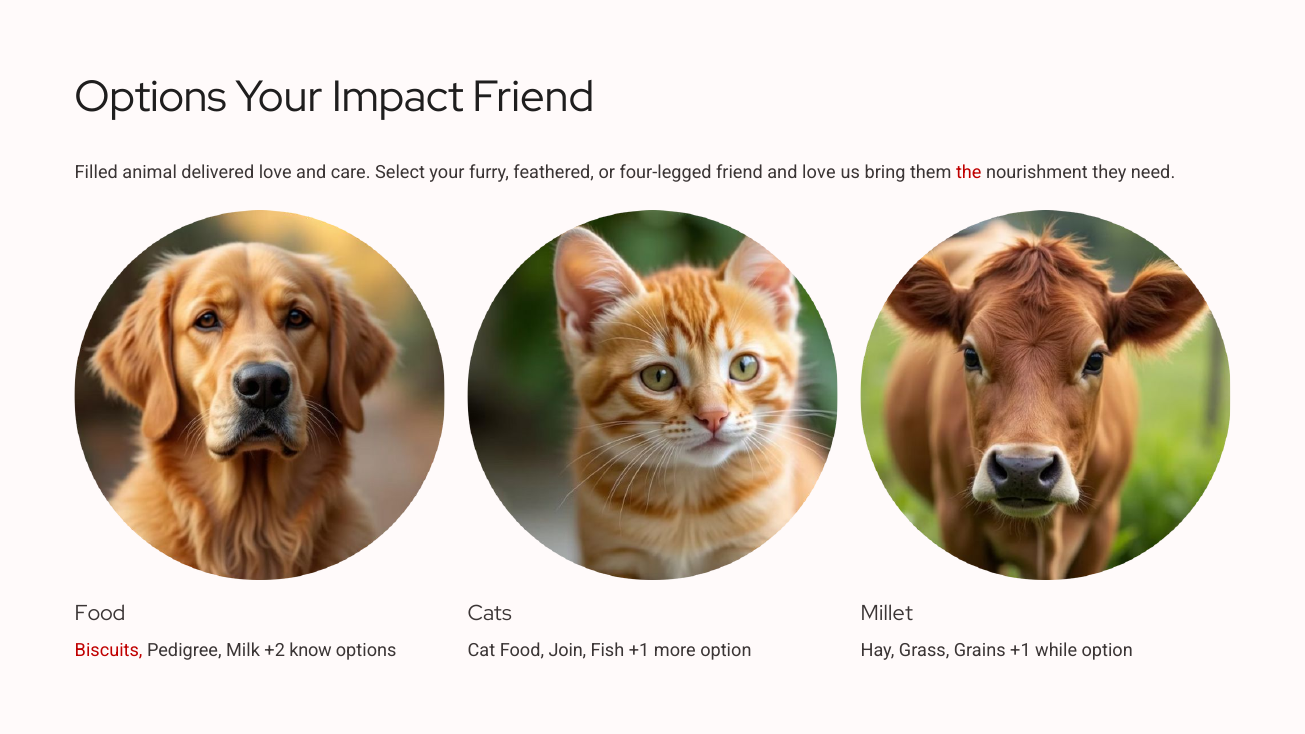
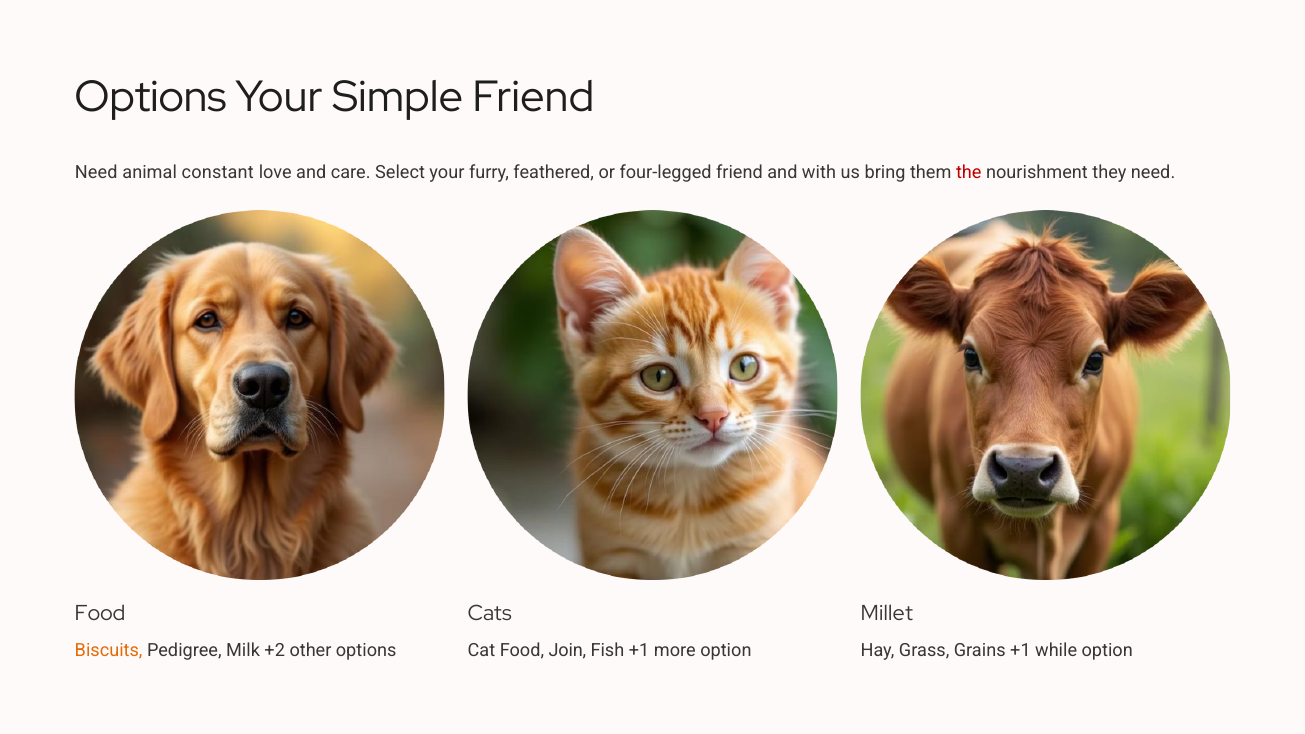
Impact: Impact -> Simple
Filled at (96, 172): Filled -> Need
delivered: delivered -> constant
and love: love -> with
Biscuits colour: red -> orange
know: know -> other
